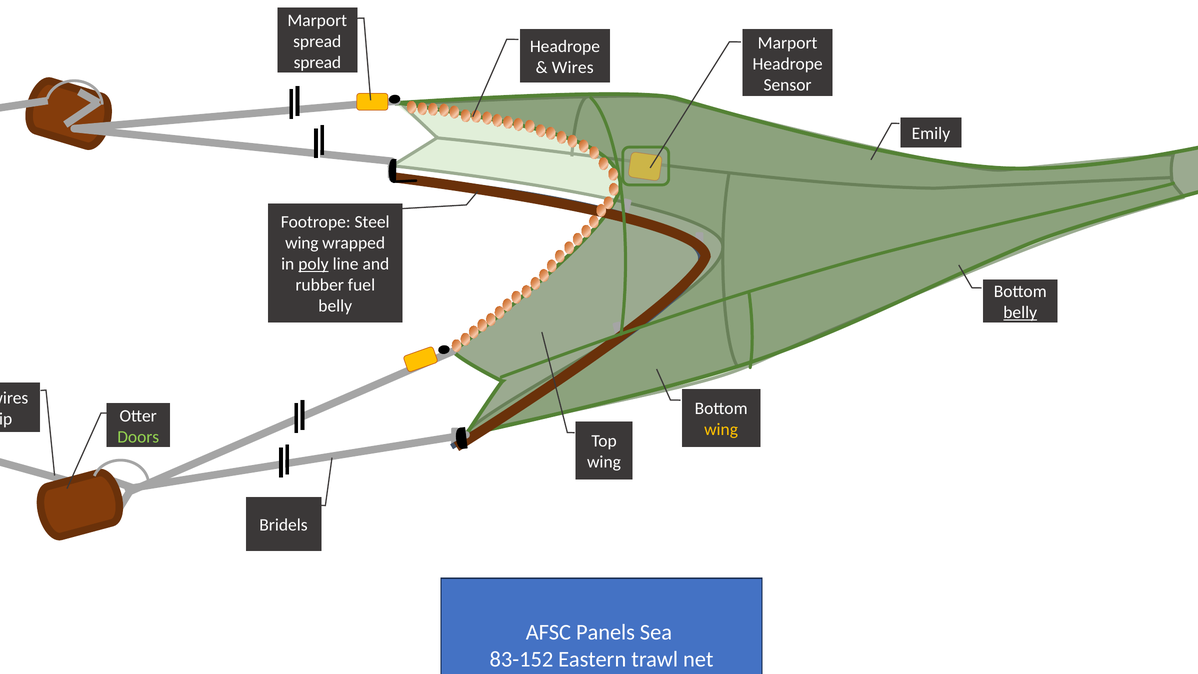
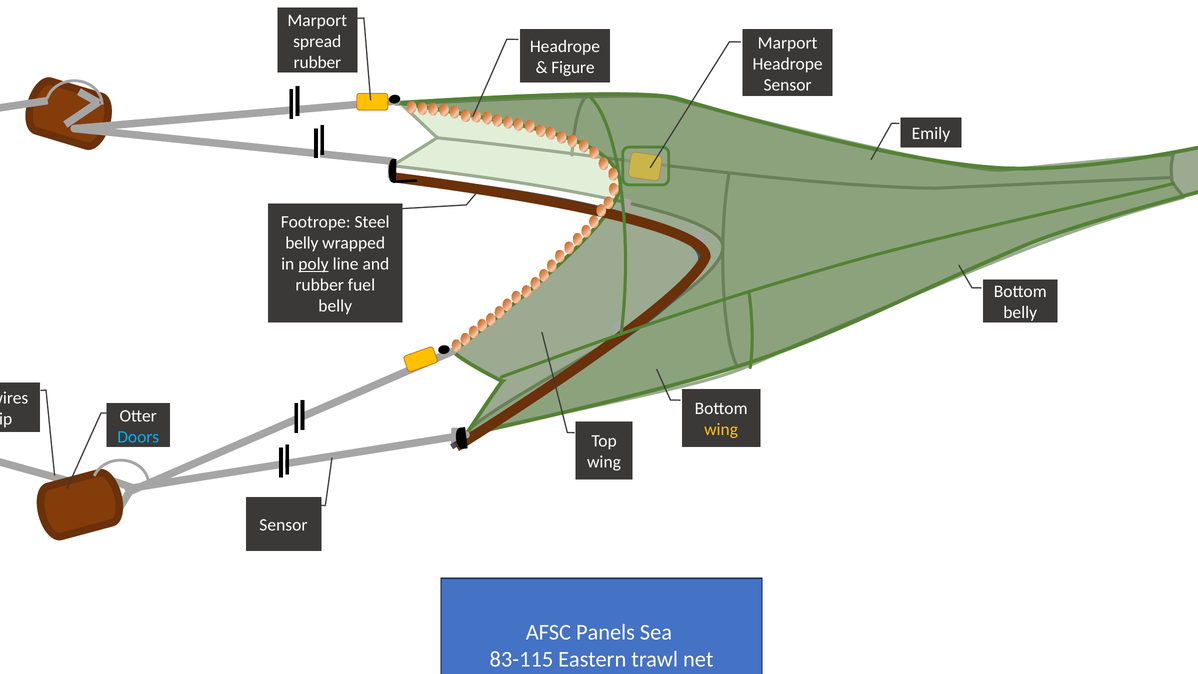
spread at (317, 62): spread -> rubber
Wires at (573, 68): Wires -> Figure
wing at (302, 243): wing -> belly
belly at (1020, 313) underline: present -> none
Doors colour: light green -> light blue
Bridels at (283, 525): Bridels -> Sensor
83-152: 83-152 -> 83-115
